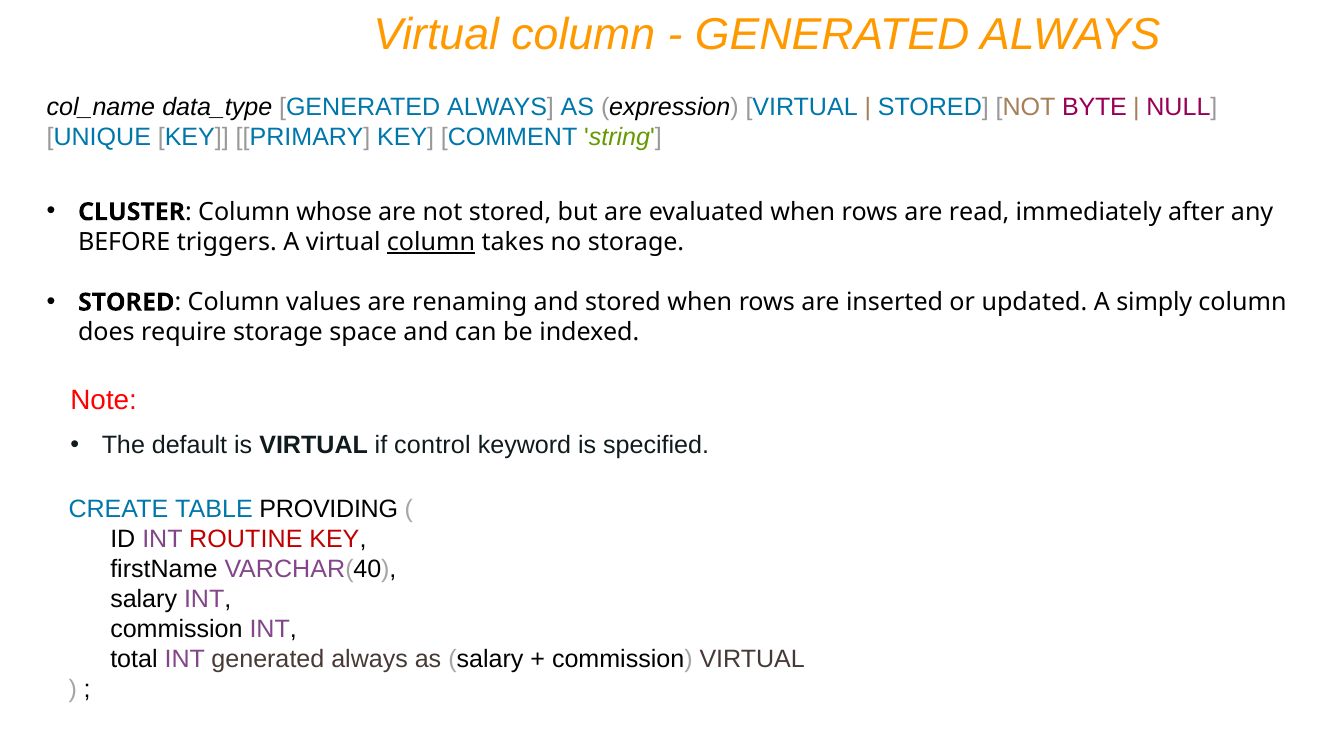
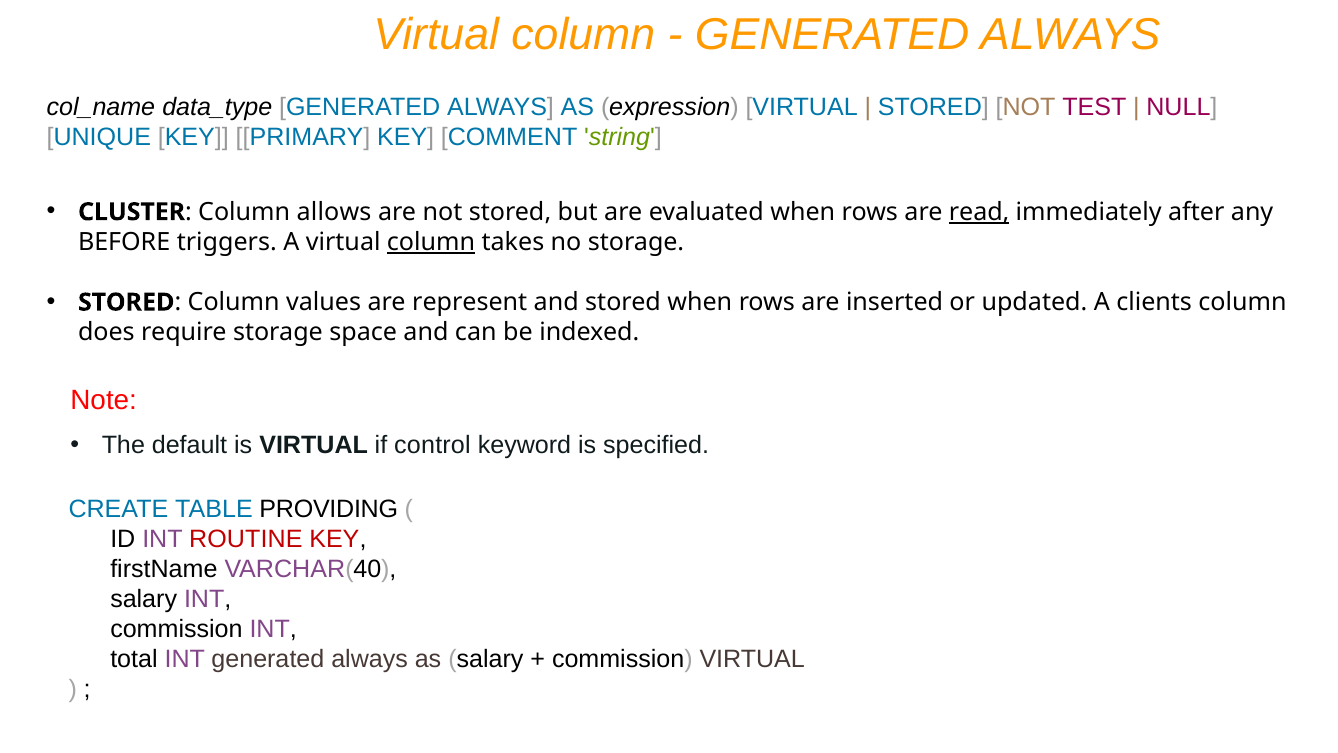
BYTE: BYTE -> TEST
whose: whose -> allows
read underline: none -> present
renaming: renaming -> represent
simply: simply -> clients
